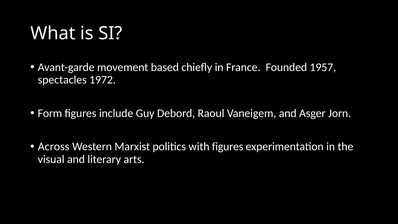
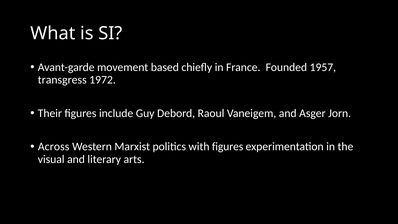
spectacles: spectacles -> transgress
Form: Form -> Their
